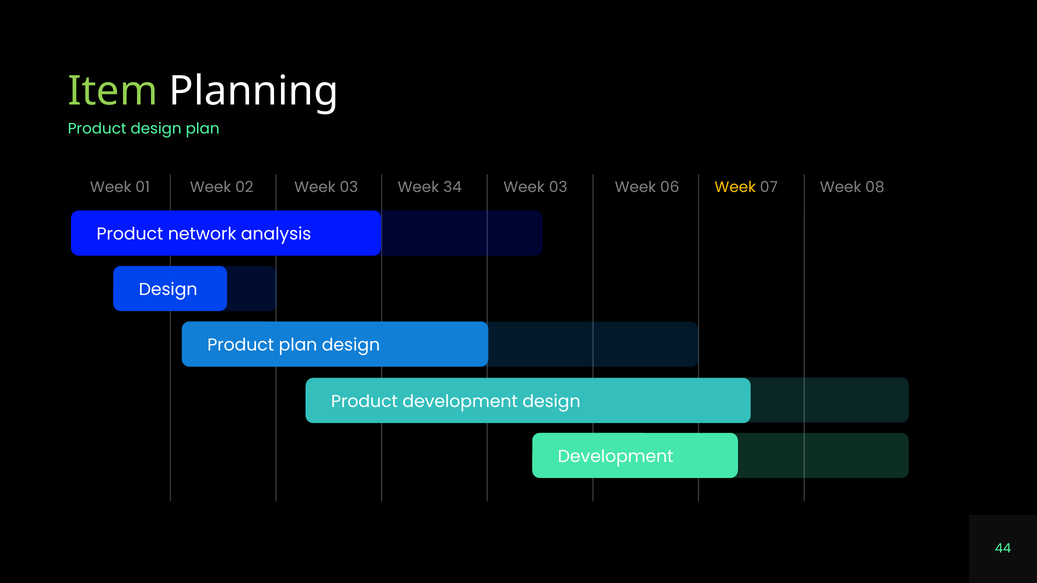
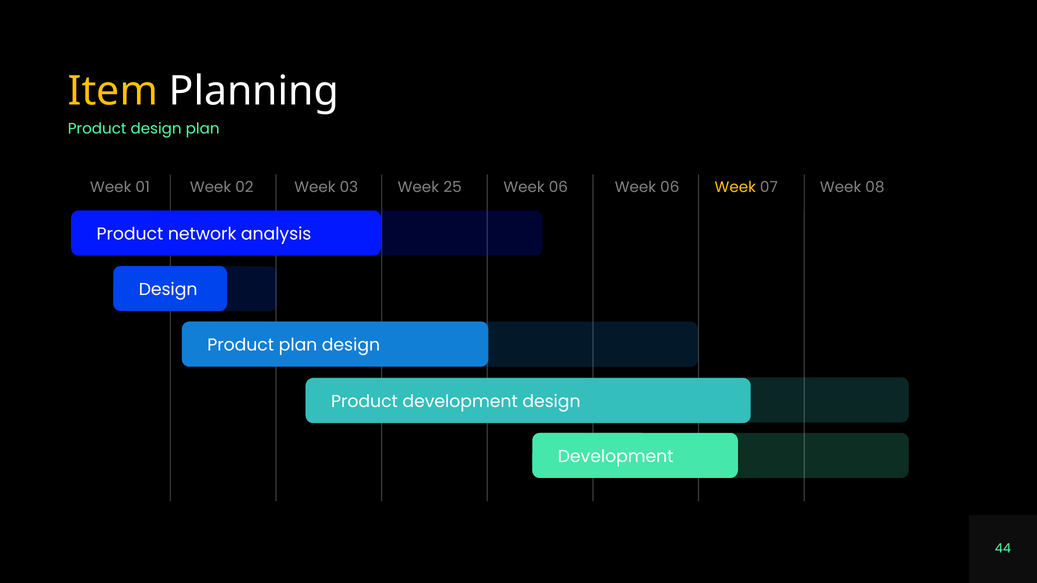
Item colour: light green -> yellow
34: 34 -> 25
03 at (558, 187): 03 -> 06
